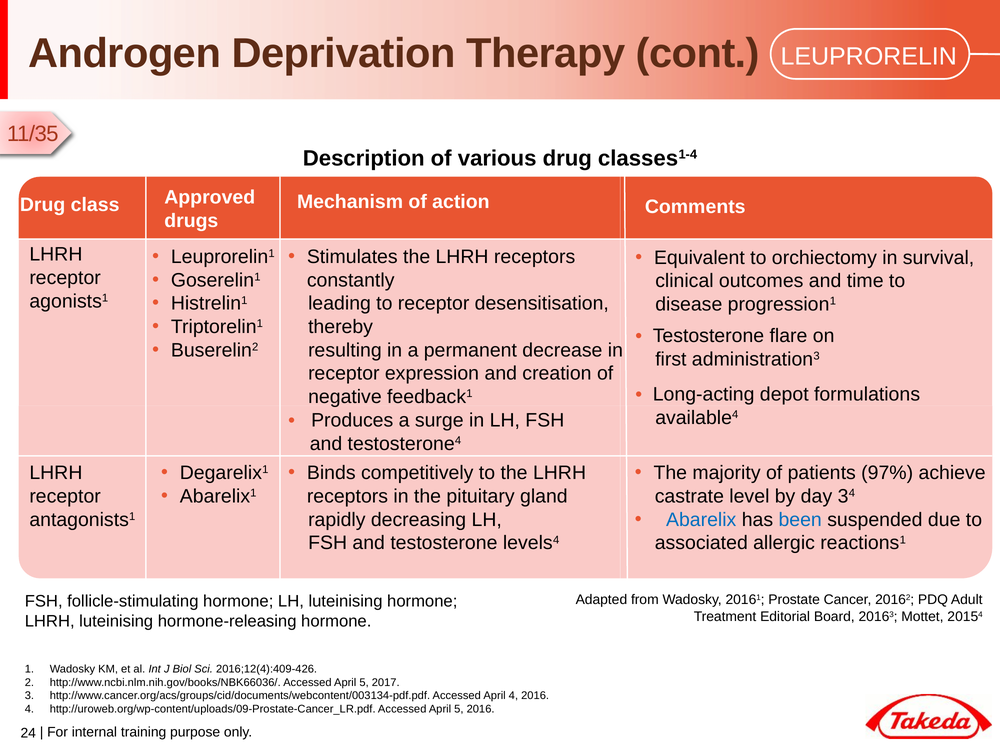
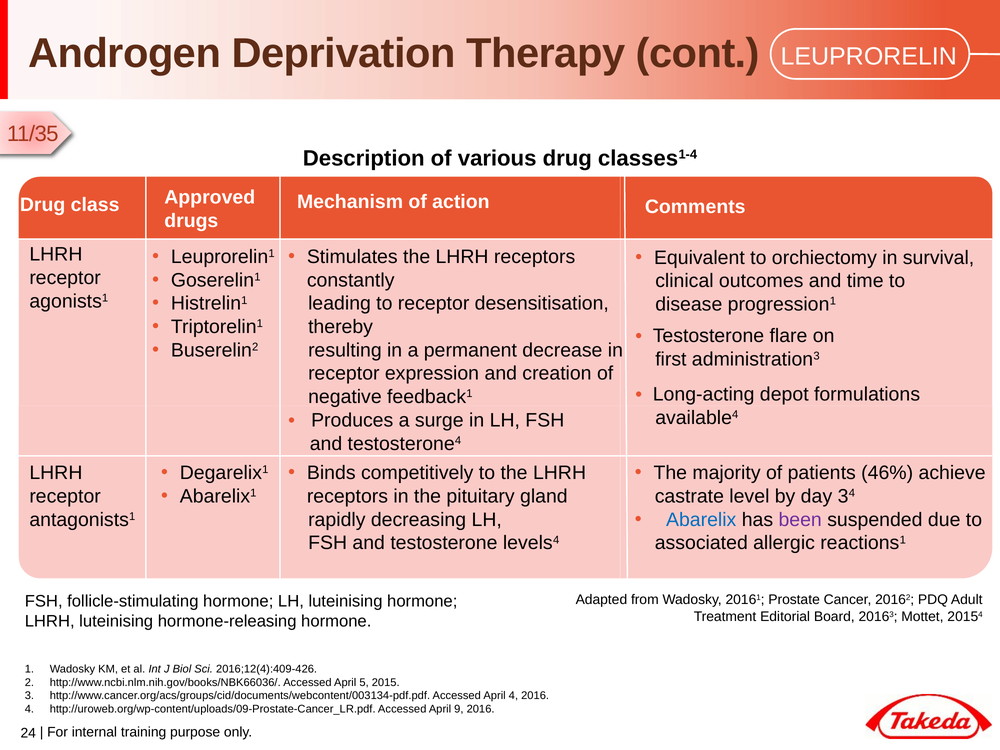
97%: 97% -> 46%
been colour: blue -> purple
2017: 2017 -> 2015
http://uroweb.org/wp-content/uploads/09-Prostate-Cancer_LR.pdf Accessed April 5: 5 -> 9
